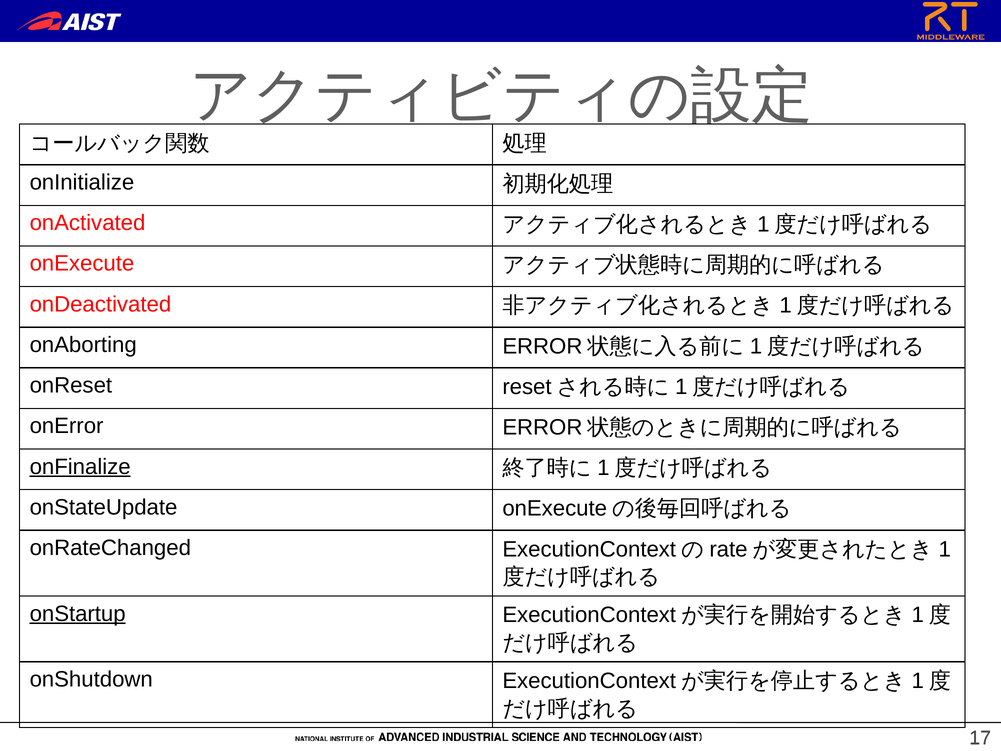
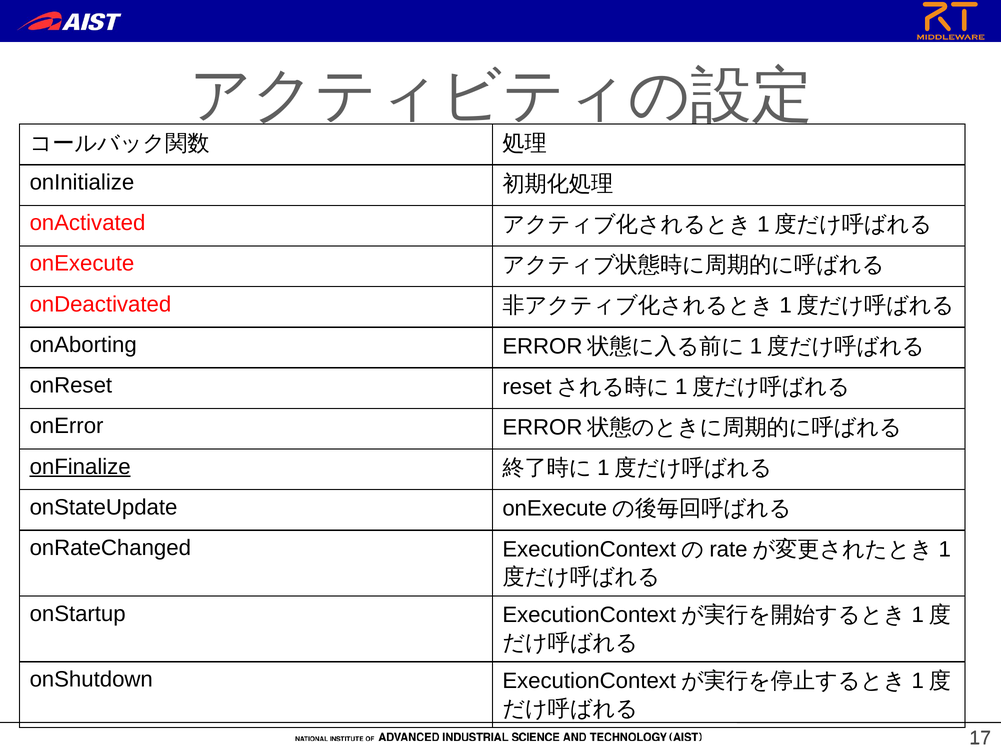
onStartup underline: present -> none
